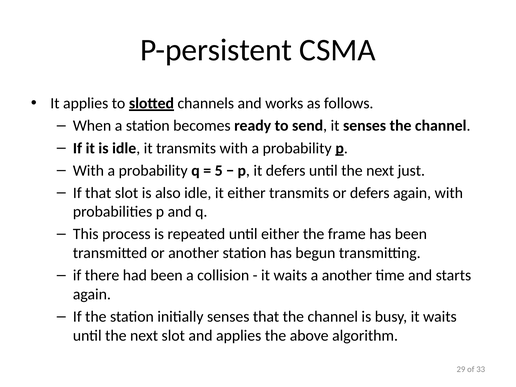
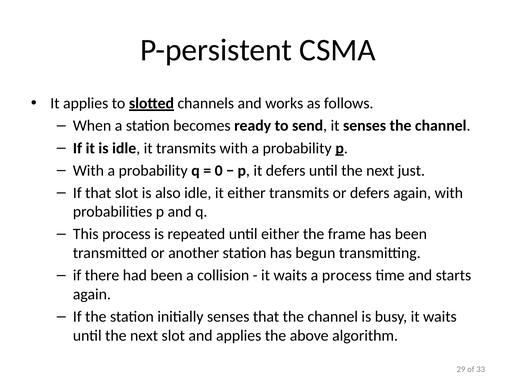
5: 5 -> 0
a another: another -> process
